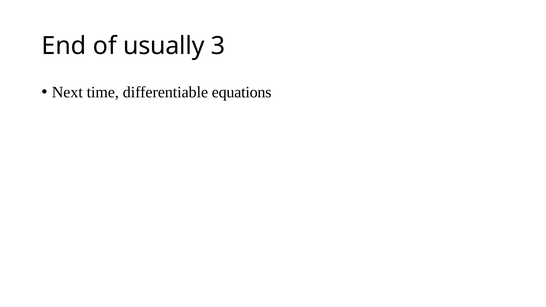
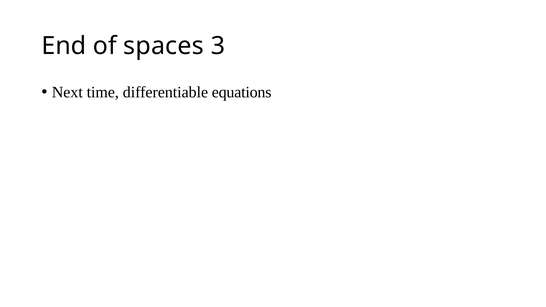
usually: usually -> spaces
